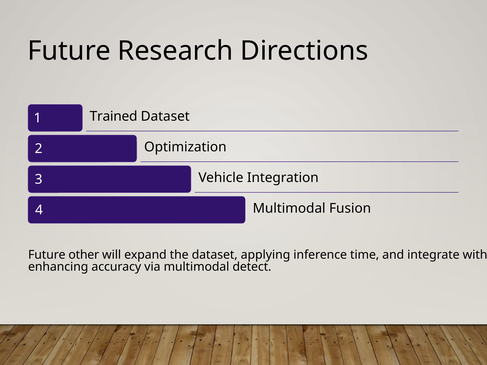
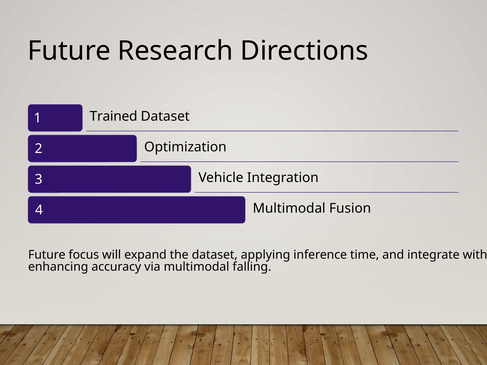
other: other -> focus
detect: detect -> falling
